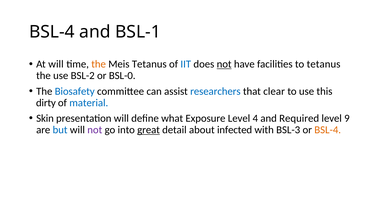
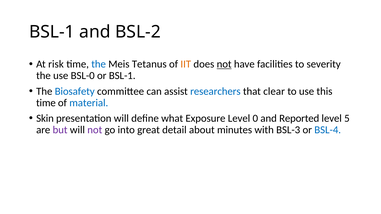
BSL-4 at (52, 32): BSL-4 -> BSL-1
BSL-1: BSL-1 -> BSL-2
At will: will -> risk
the at (99, 64) colour: orange -> blue
IIT colour: blue -> orange
to tetanus: tetanus -> severity
BSL-2: BSL-2 -> BSL-0
or BSL-0: BSL-0 -> BSL-1
dirty at (46, 103): dirty -> time
4: 4 -> 0
Required: Required -> Reported
9: 9 -> 5
but colour: blue -> purple
great underline: present -> none
infected: infected -> minutes
BSL-4 at (328, 130) colour: orange -> blue
